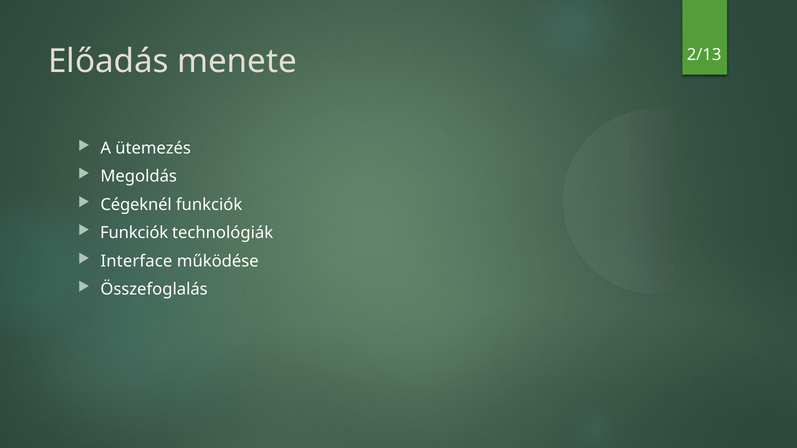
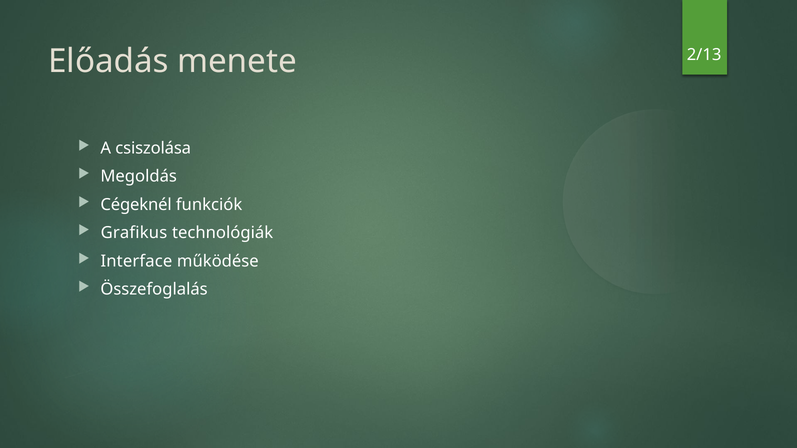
ütemezés: ütemezés -> csiszolása
Funkciók at (134, 233): Funkciók -> Grafikus
